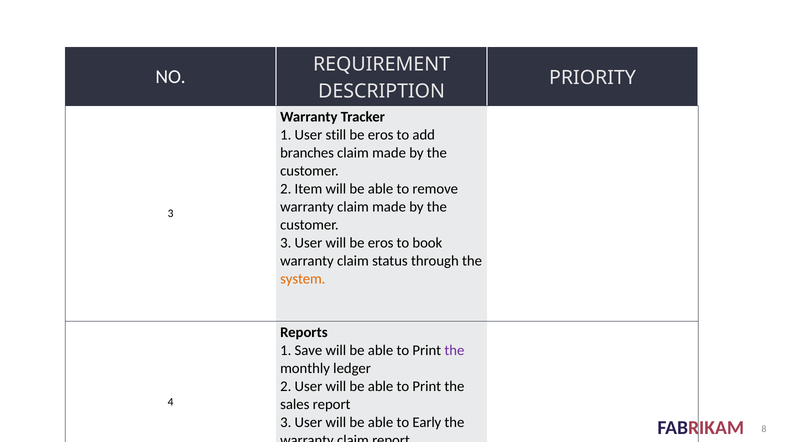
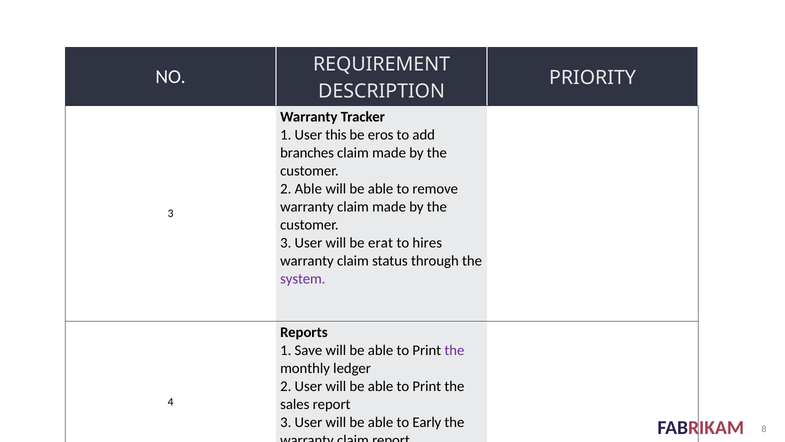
still: still -> this
2 Item: Item -> Able
will be eros: eros -> erat
book: book -> hires
system colour: orange -> purple
